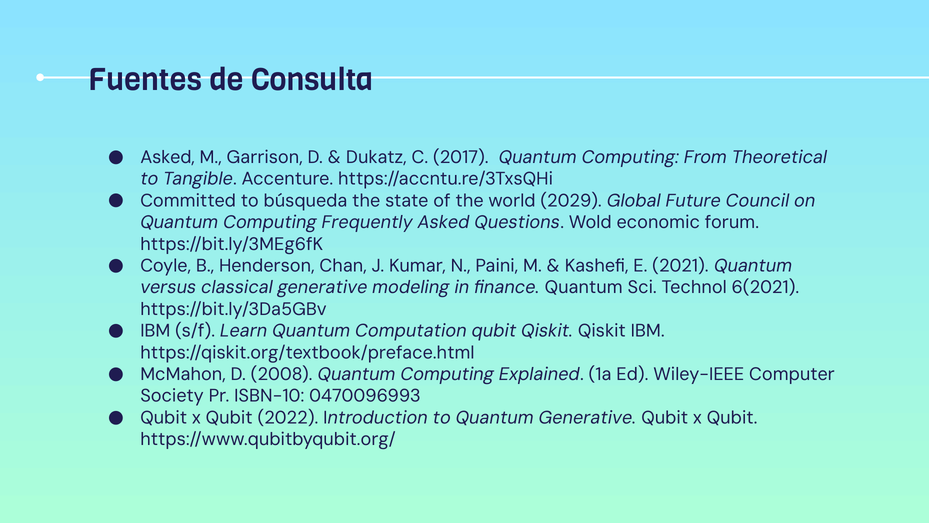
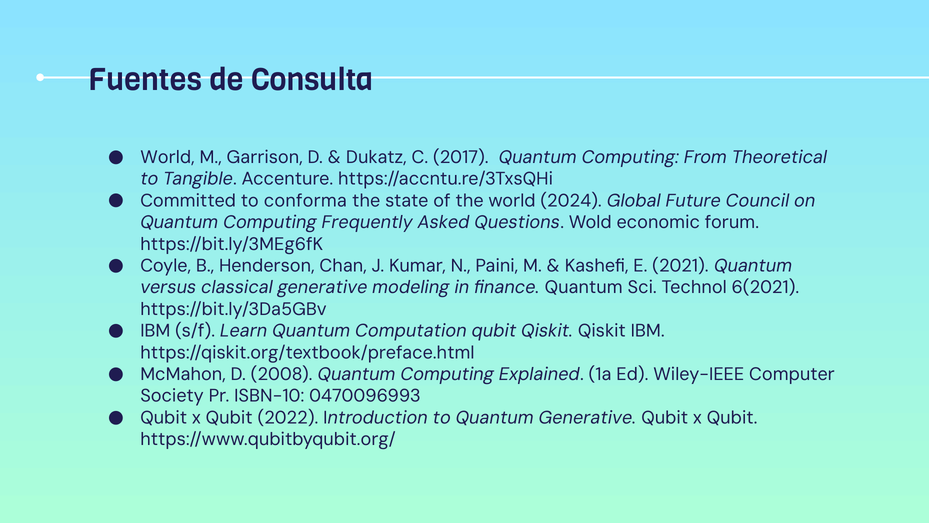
Asked at (168, 157): Asked -> World
búsqueda: búsqueda -> conforma
2029: 2029 -> 2024
